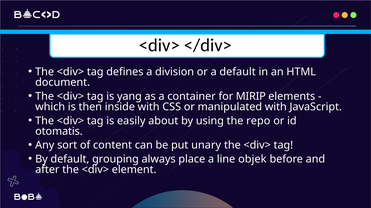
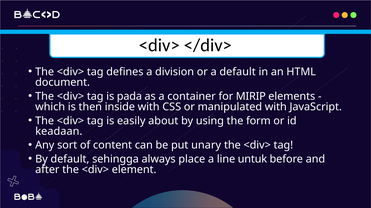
yang: yang -> pada
repo: repo -> form
otomatis: otomatis -> keadaan
grouping: grouping -> sehingga
objek: objek -> untuk
